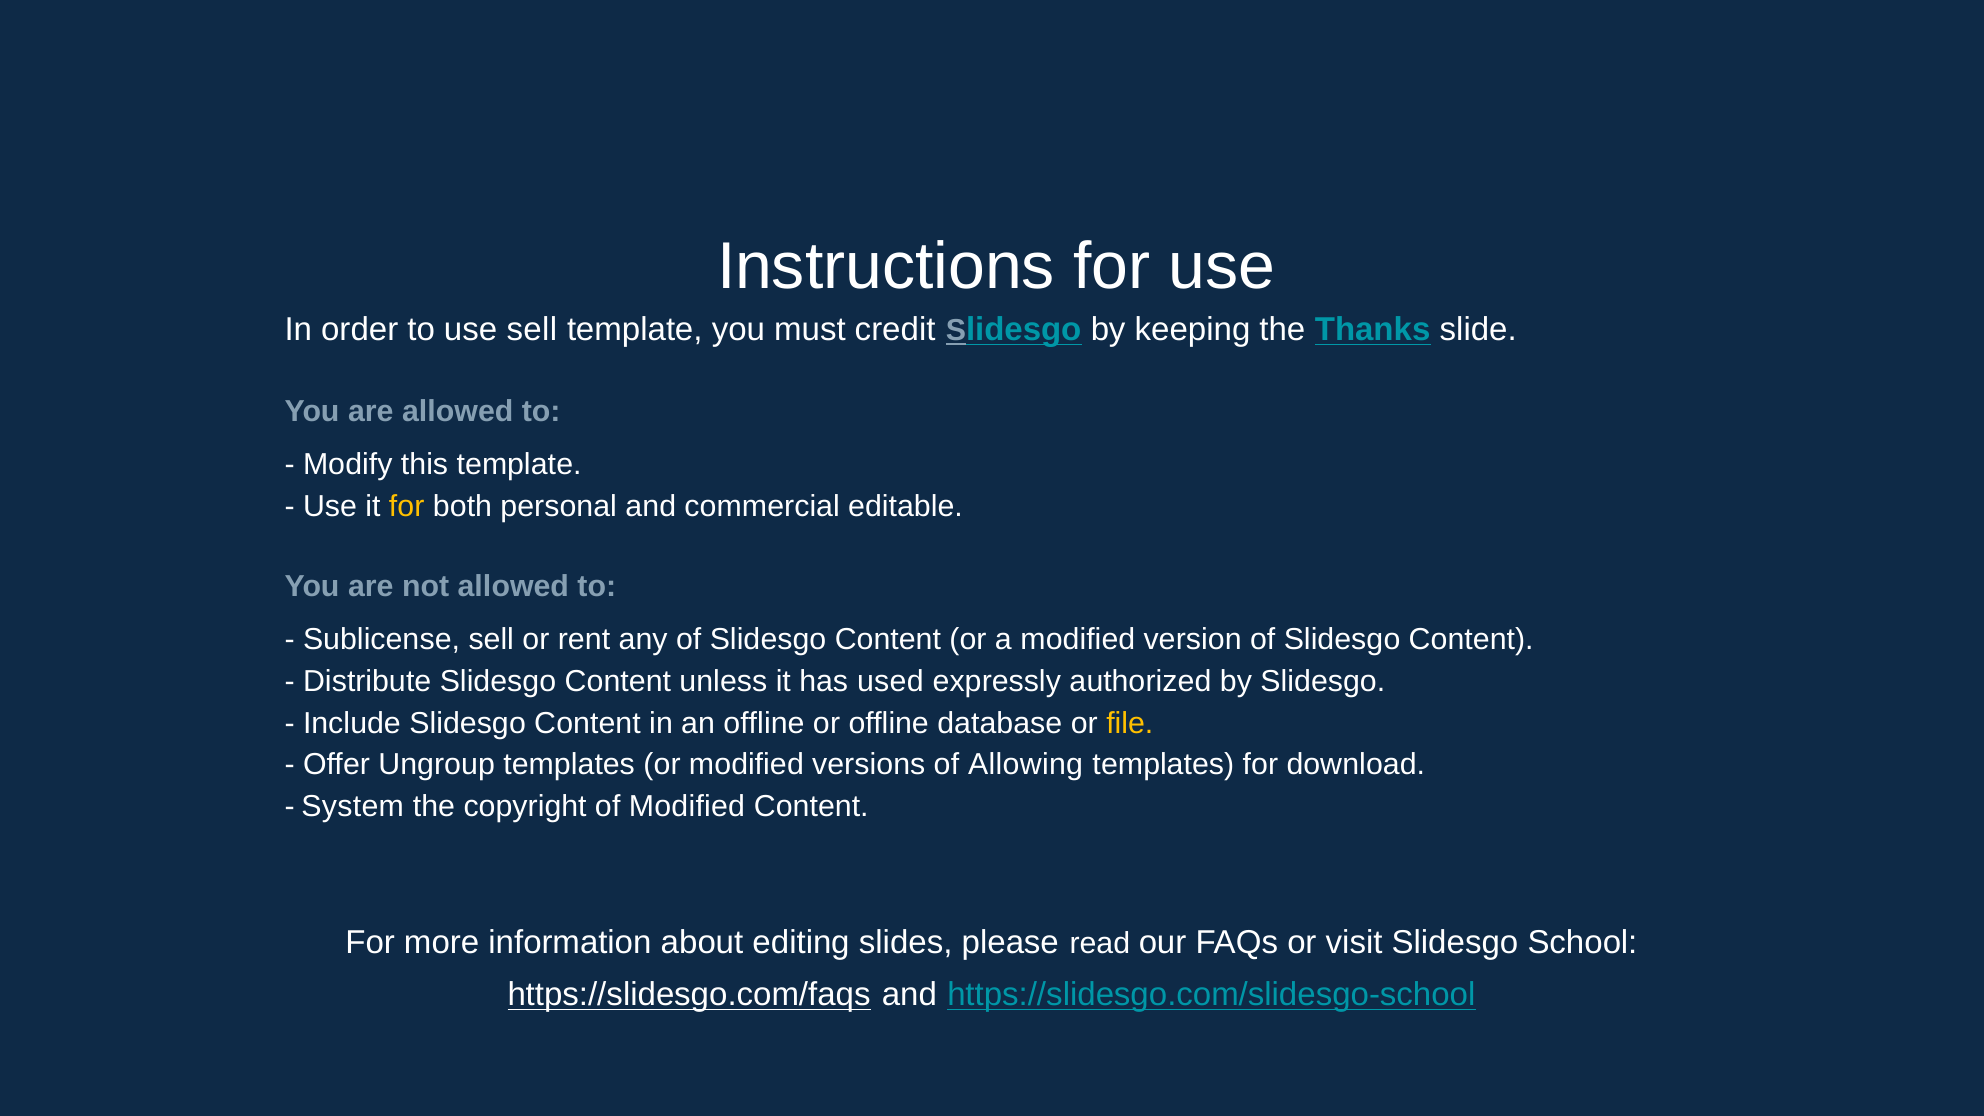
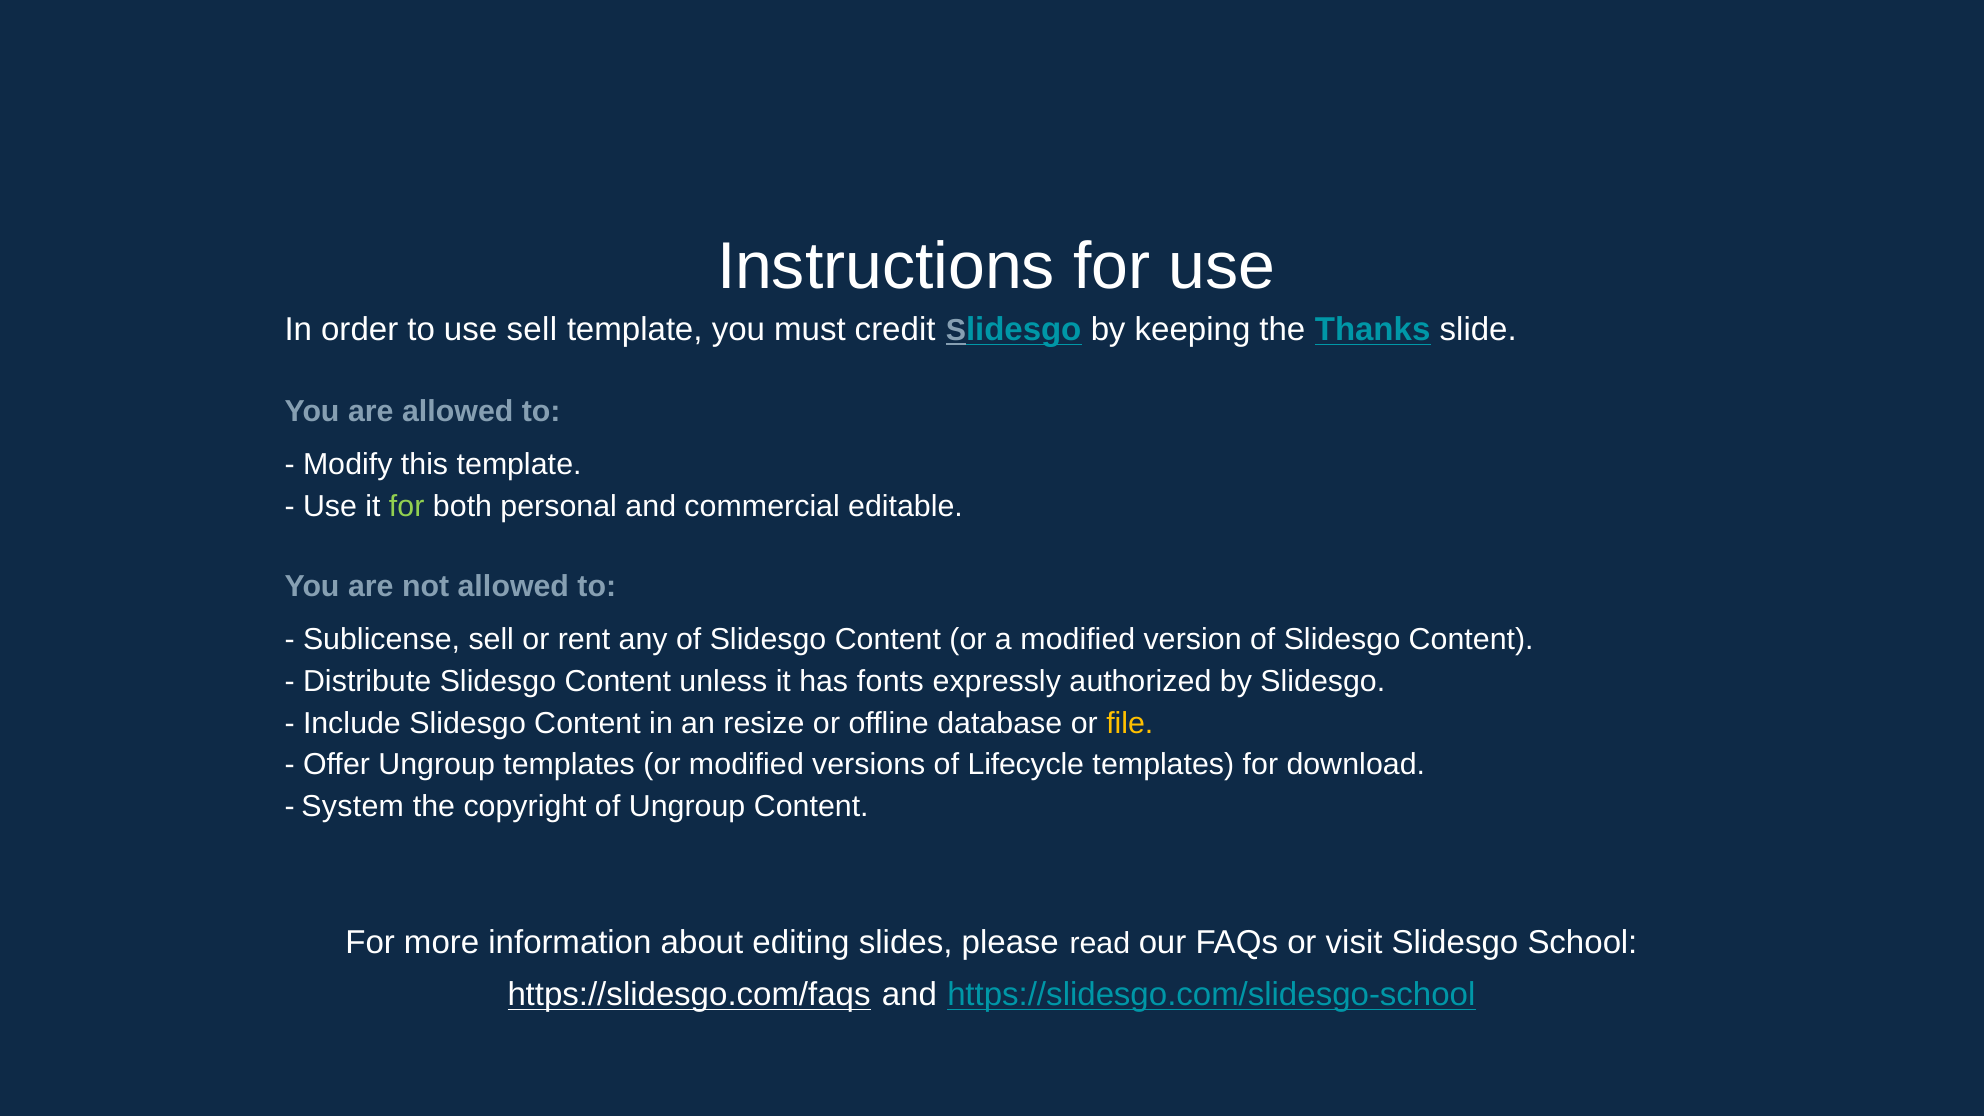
for at (407, 506) colour: yellow -> light green
used: used -> fonts
an offline: offline -> resize
Allowing: Allowing -> Lifecycle
of Modified: Modified -> Ungroup
